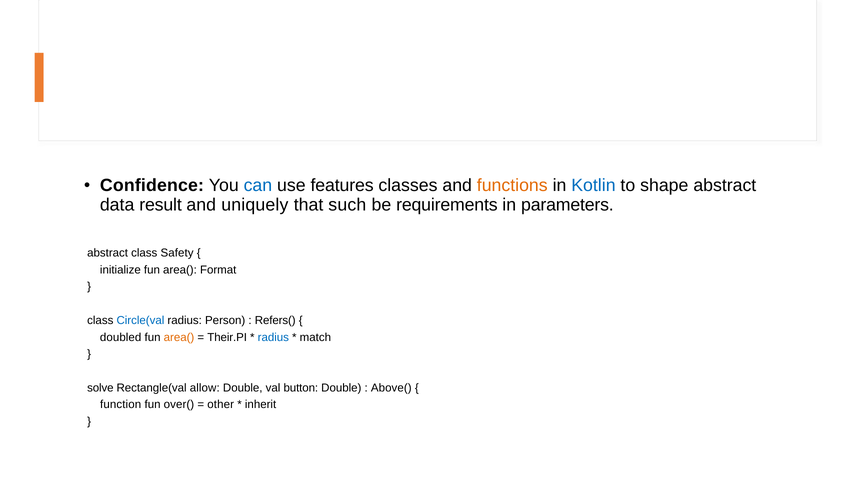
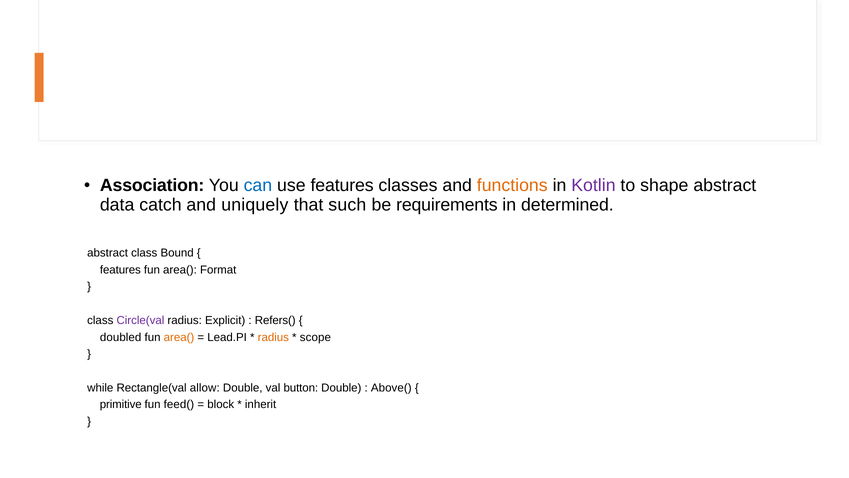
Confidence: Confidence -> Association
Kotlin colour: blue -> purple
result: result -> catch
parameters: parameters -> determined
Safety: Safety -> Bound
initialize at (120, 270): initialize -> features
Circle(val colour: blue -> purple
Person: Person -> Explicit
Their.PI: Their.PI -> Lead.PI
radius at (273, 337) colour: blue -> orange
match: match -> scope
solve: solve -> while
function: function -> primitive
over(: over( -> feed(
other: other -> block
